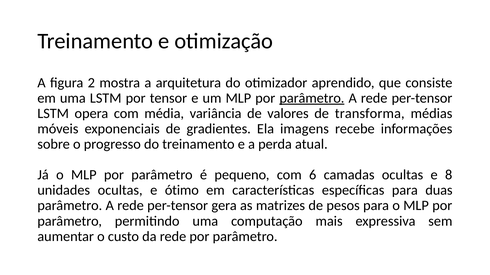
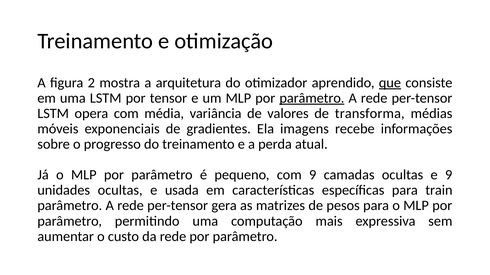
que underline: none -> present
com 6: 6 -> 9
e 8: 8 -> 9
ótimo: ótimo -> usada
duas: duas -> train
